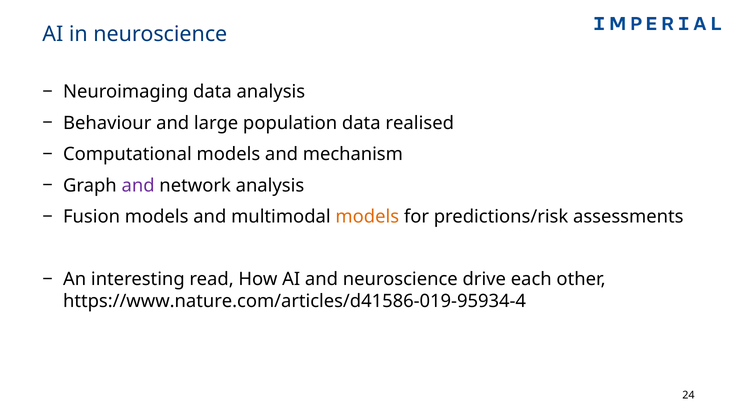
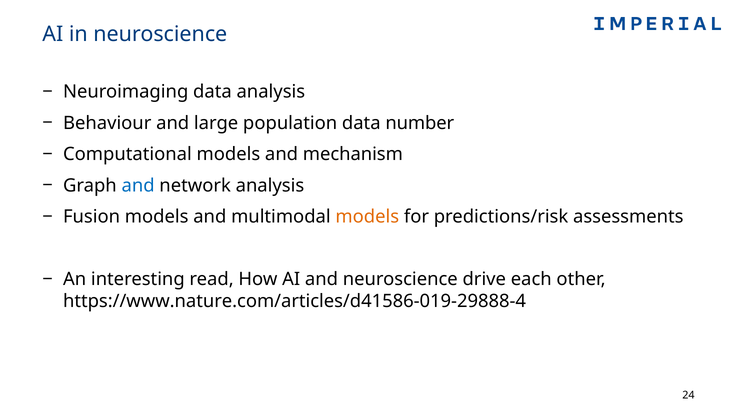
realised: realised -> number
and at (138, 186) colour: purple -> blue
https://www.nature.com/articles/d41586-019-95934-4: https://www.nature.com/articles/d41586-019-95934-4 -> https://www.nature.com/articles/d41586-019-29888-4
